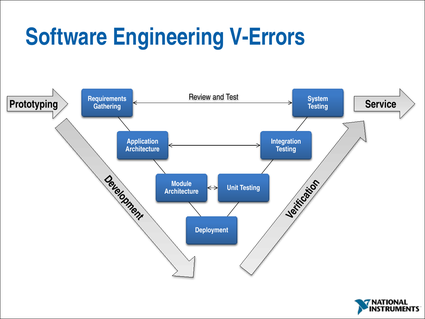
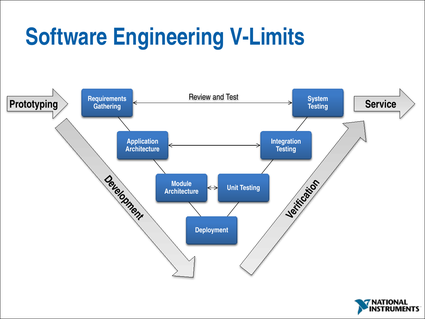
V-Errors: V-Errors -> V-Limits
